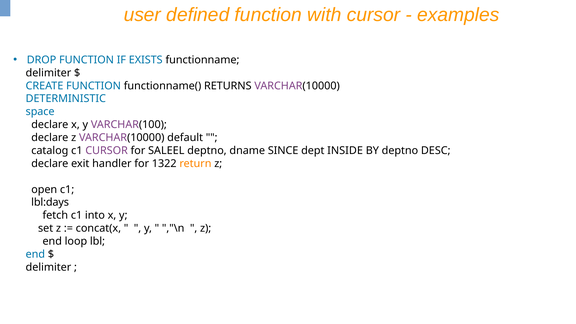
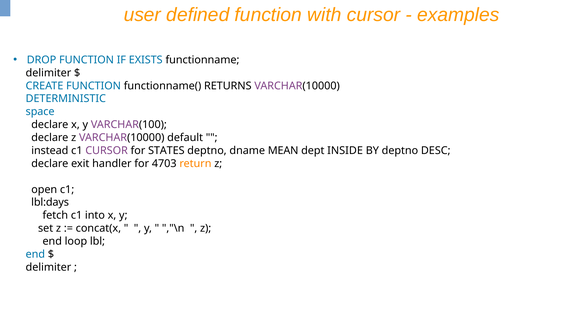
catalog: catalog -> instead
SALEEL: SALEEL -> STATES
SINCE: SINCE -> MEAN
1322: 1322 -> 4703
